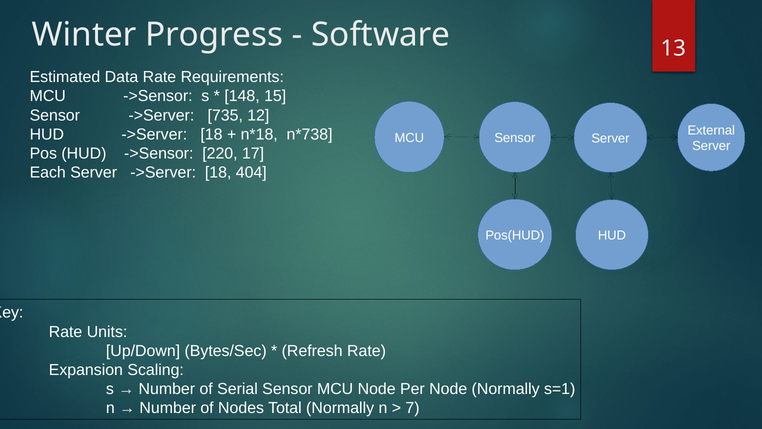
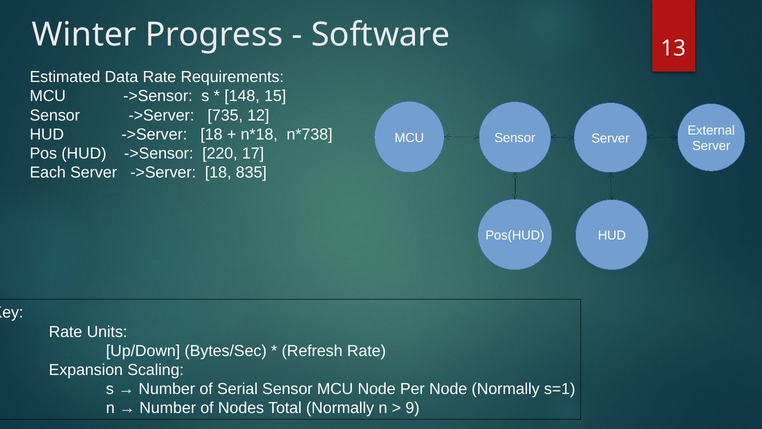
404: 404 -> 835
7: 7 -> 9
